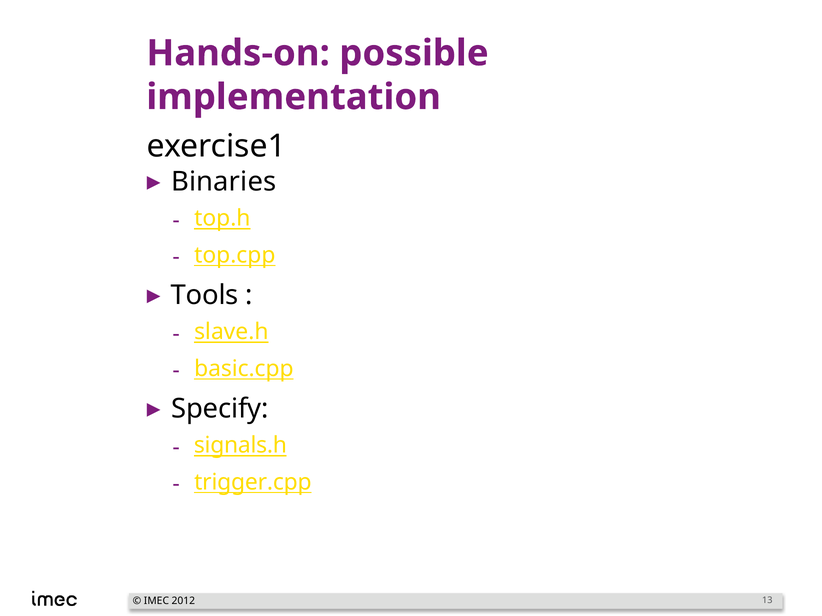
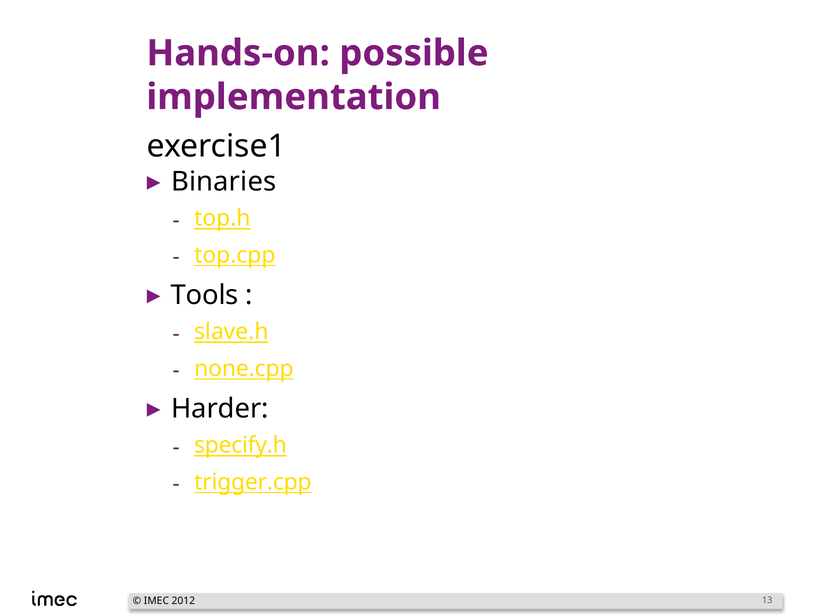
basic.cpp: basic.cpp -> none.cpp
Specify: Specify -> Harder
signals.h: signals.h -> specify.h
